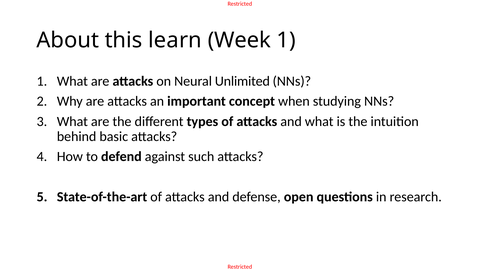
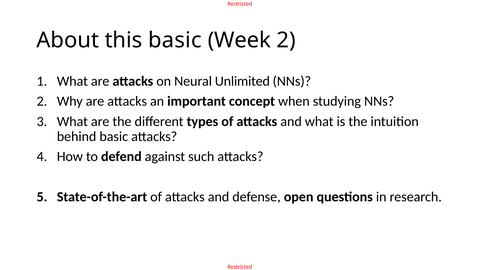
this learn: learn -> basic
Week 1: 1 -> 2
